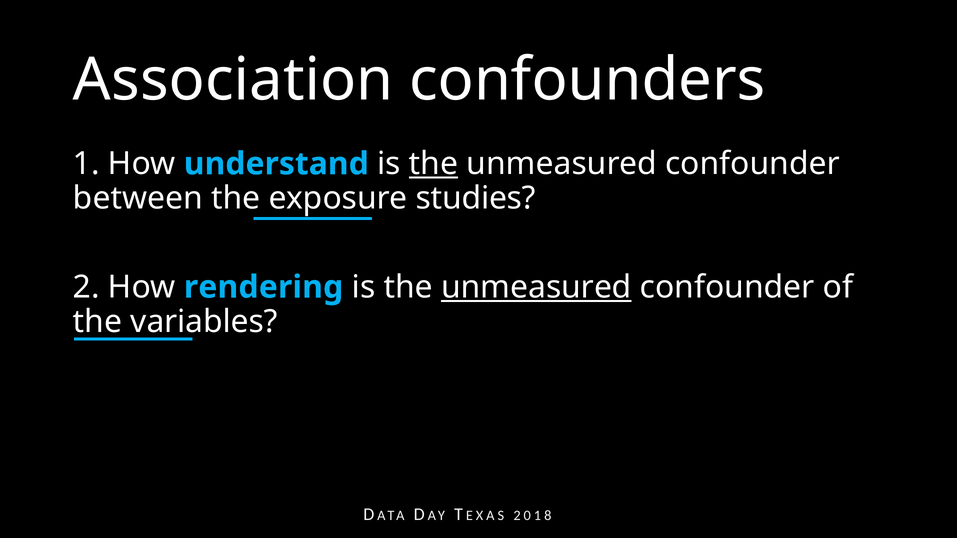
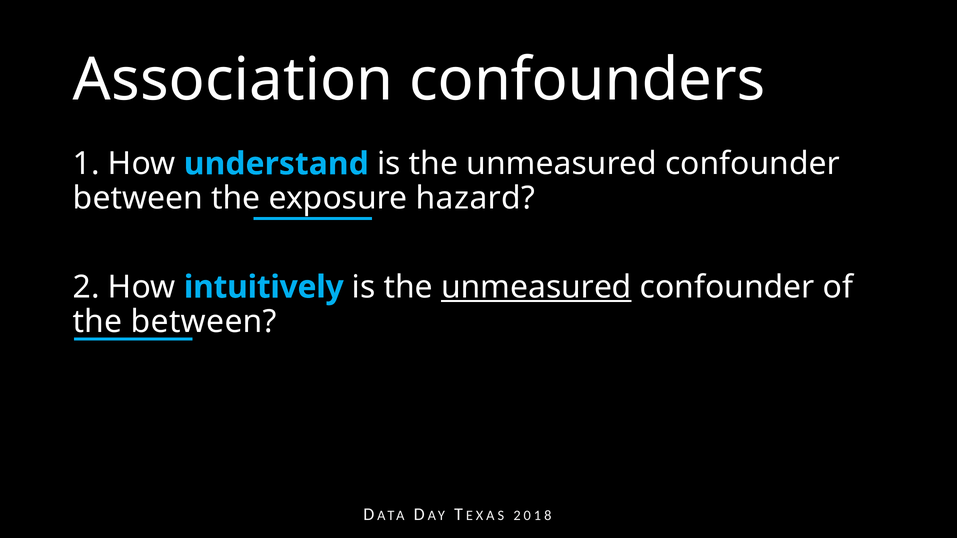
the at (433, 164) underline: present -> none
studies: studies -> hazard
rendering: rendering -> intuitively
variables at (204, 322): variables -> between
